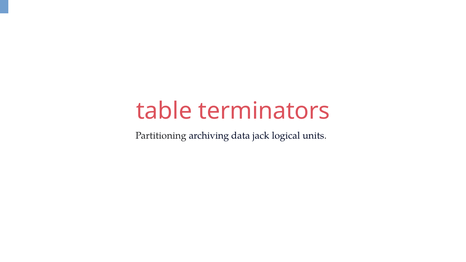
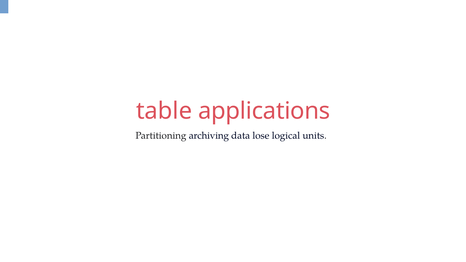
terminators: terminators -> applications
jack: jack -> lose
